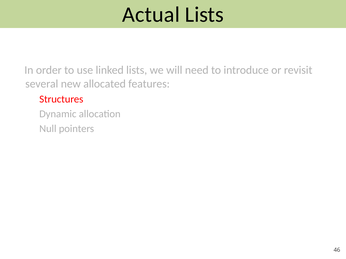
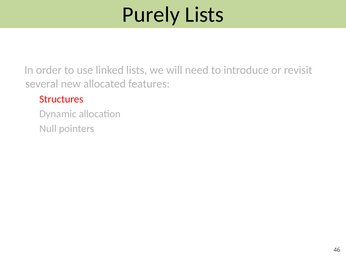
Actual: Actual -> Purely
